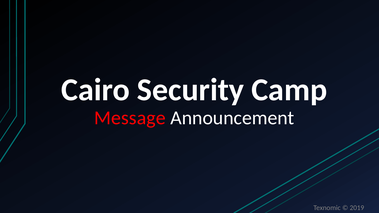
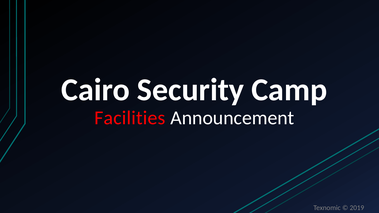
Message: Message -> Facilities
